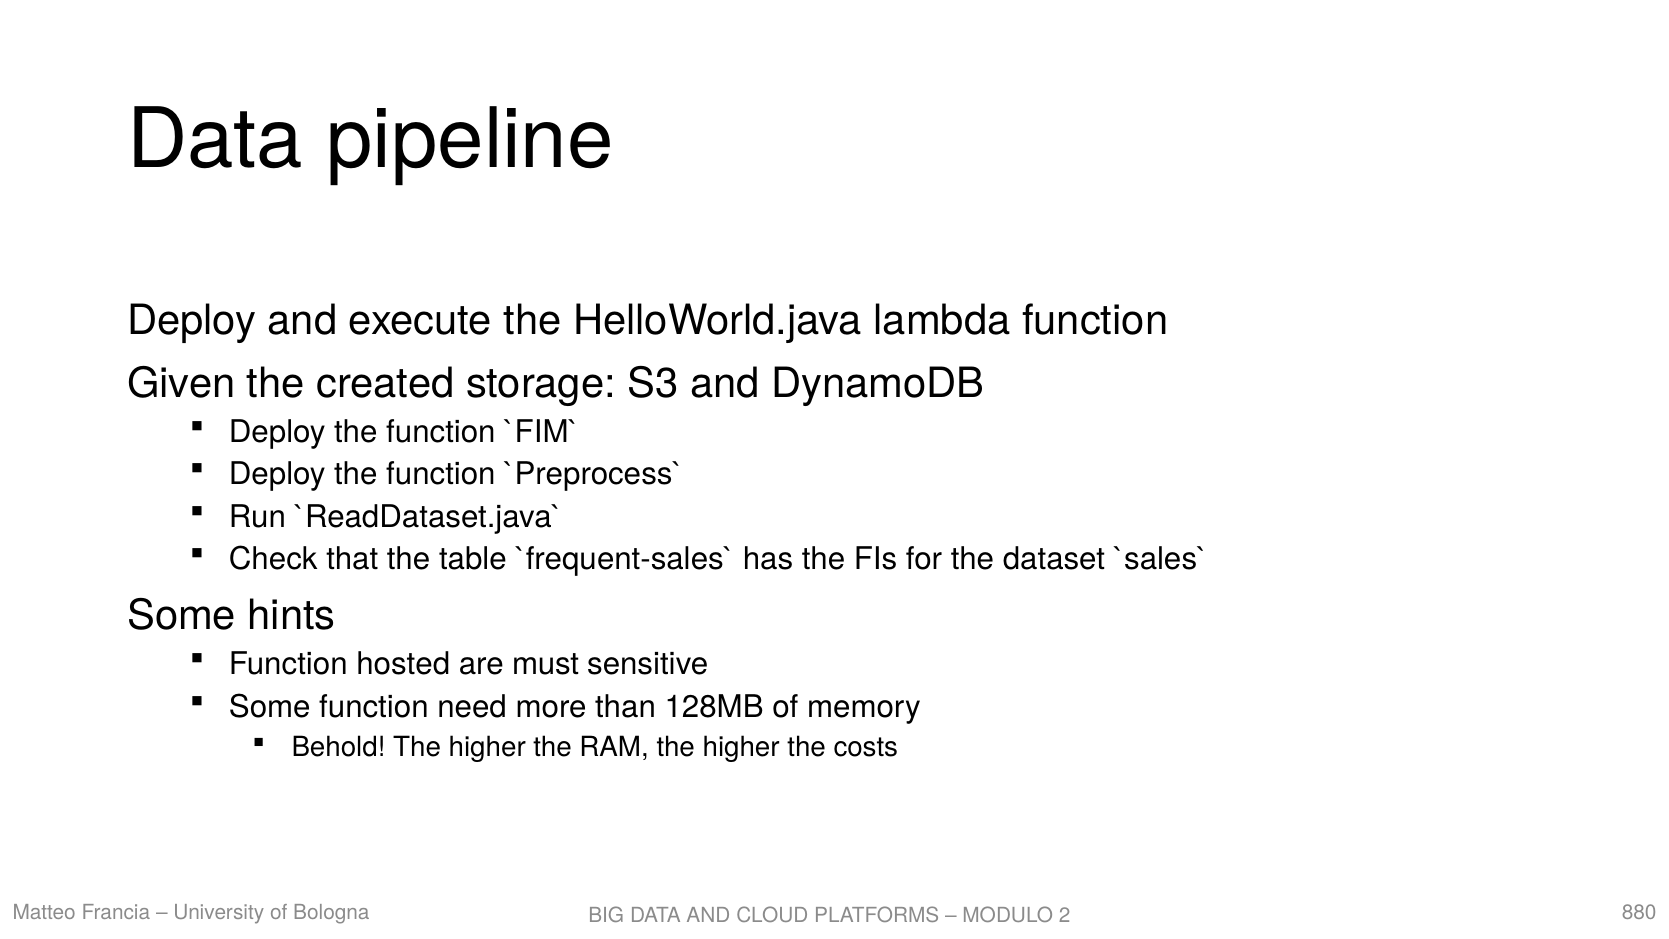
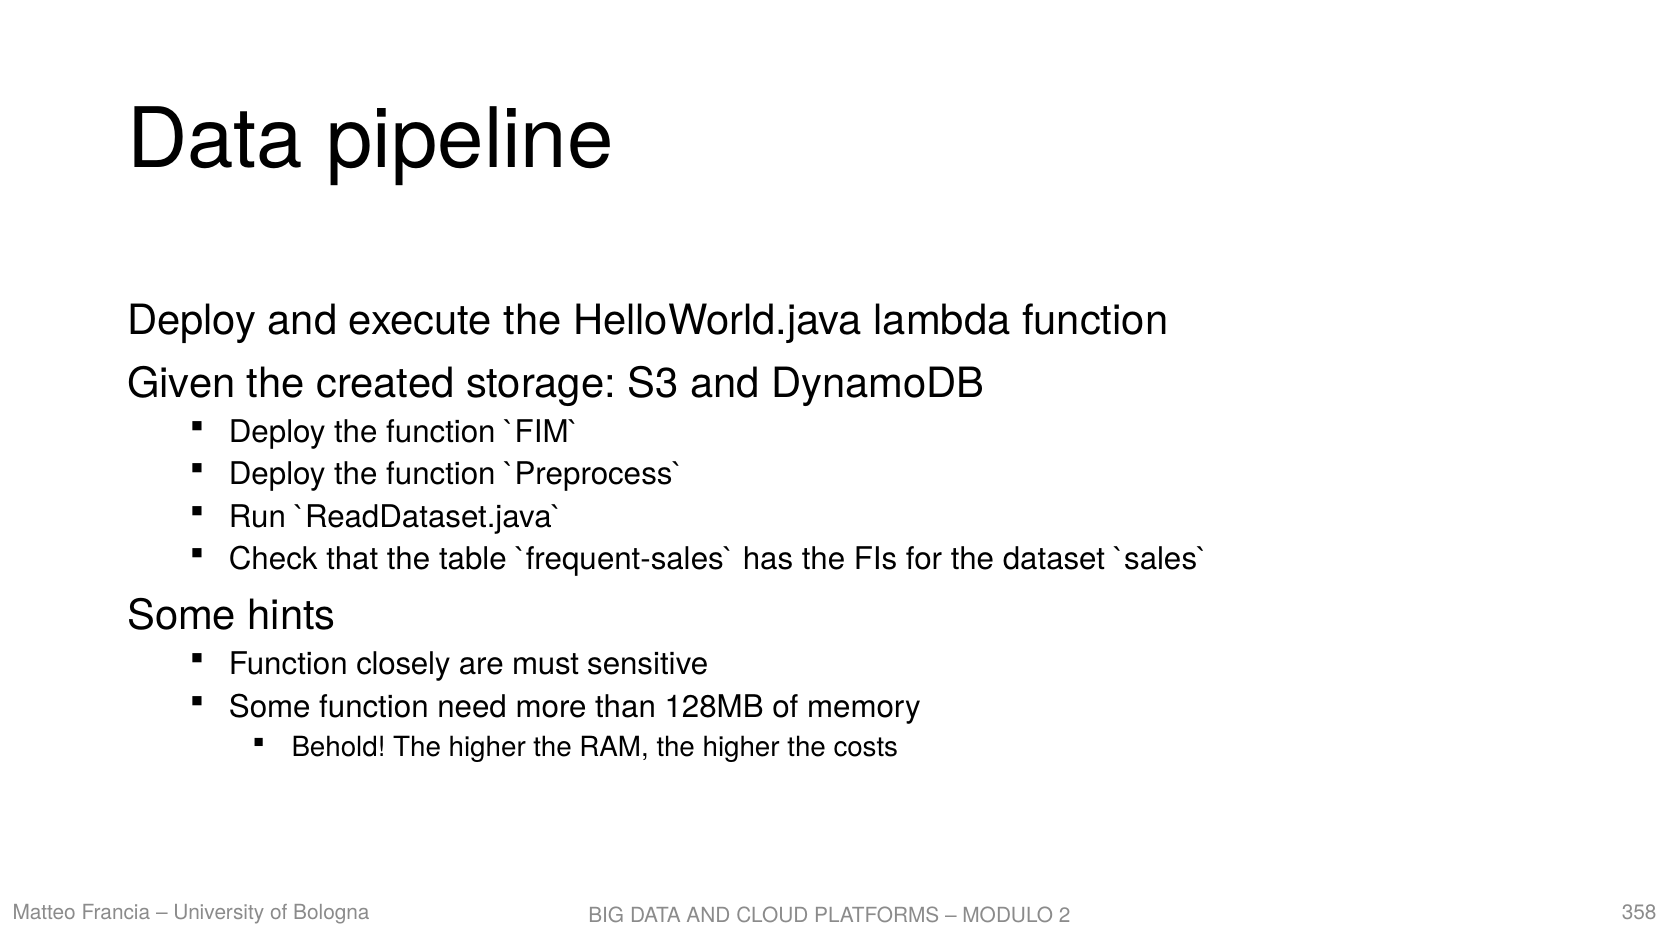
hosted: hosted -> closely
880: 880 -> 358
